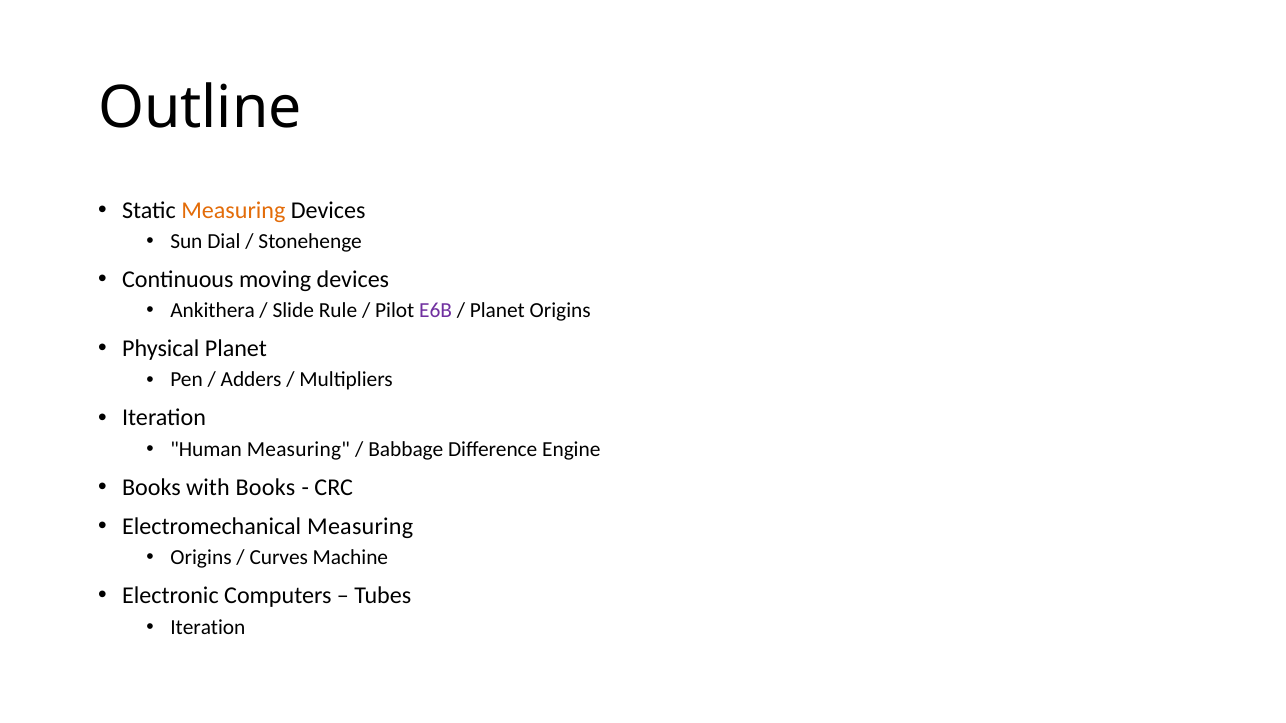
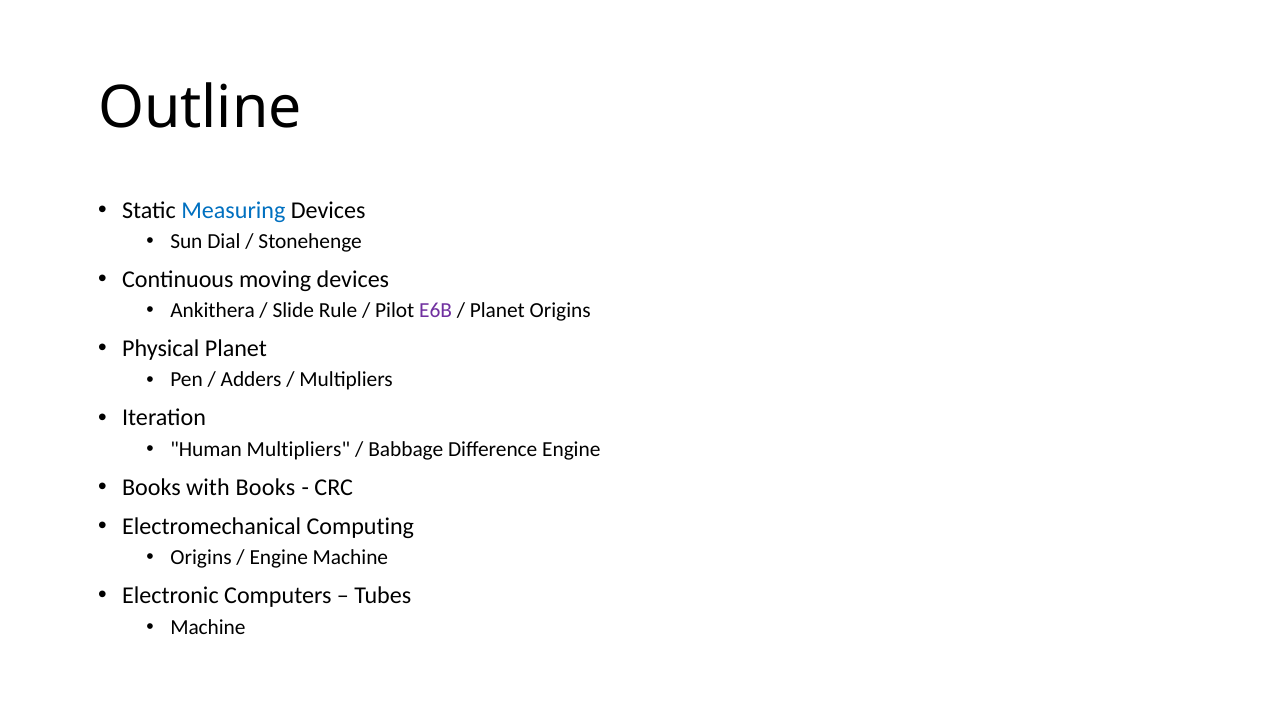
Measuring at (233, 210) colour: orange -> blue
Human Measuring: Measuring -> Multipliers
Electromechanical Measuring: Measuring -> Computing
Curves at (279, 558): Curves -> Engine
Iteration at (208, 627): Iteration -> Machine
